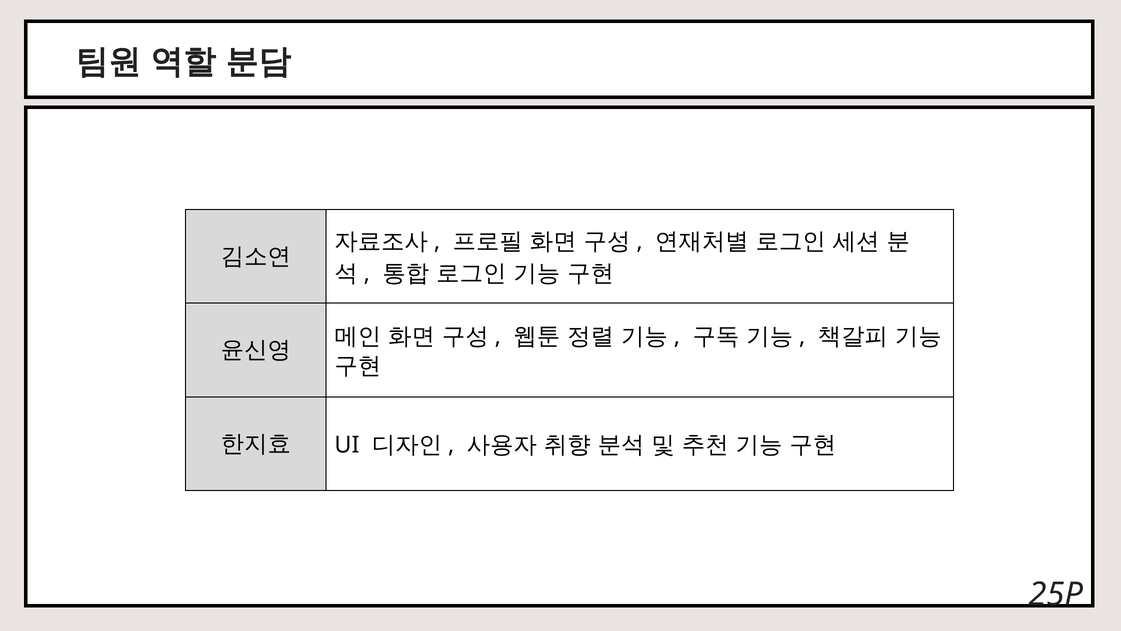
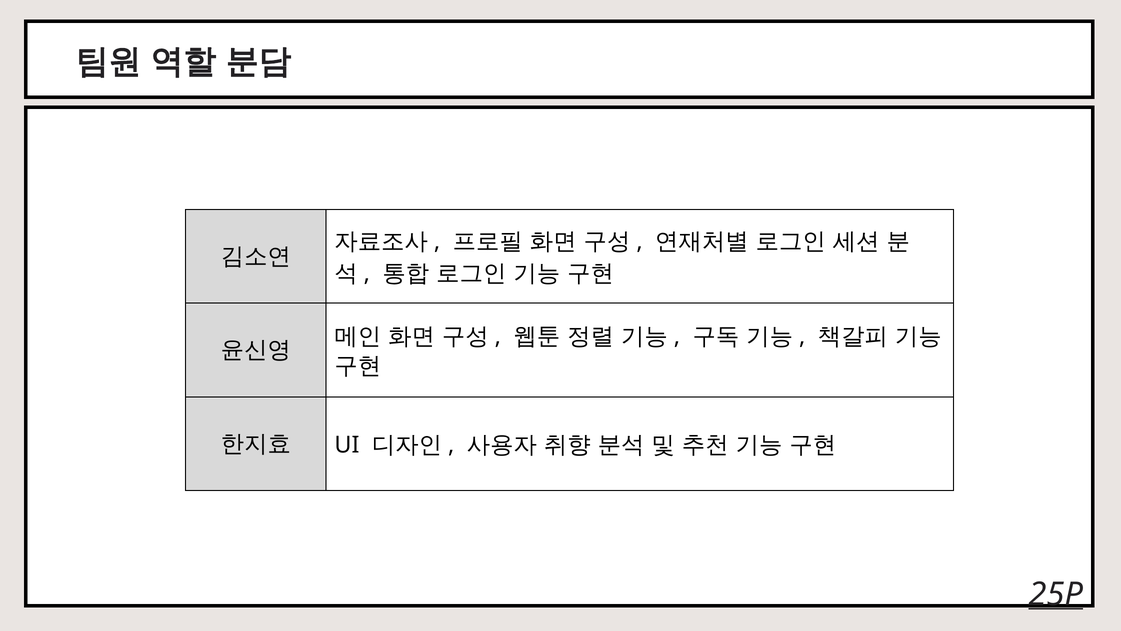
25P underline: none -> present
